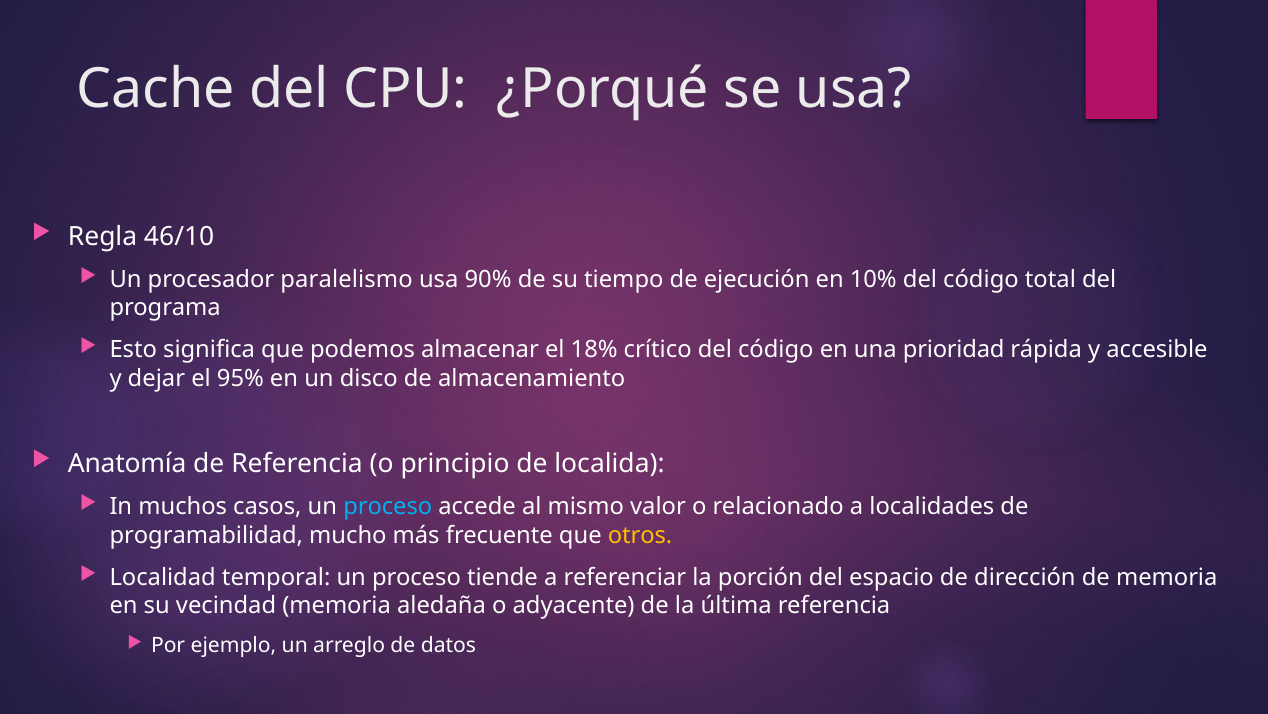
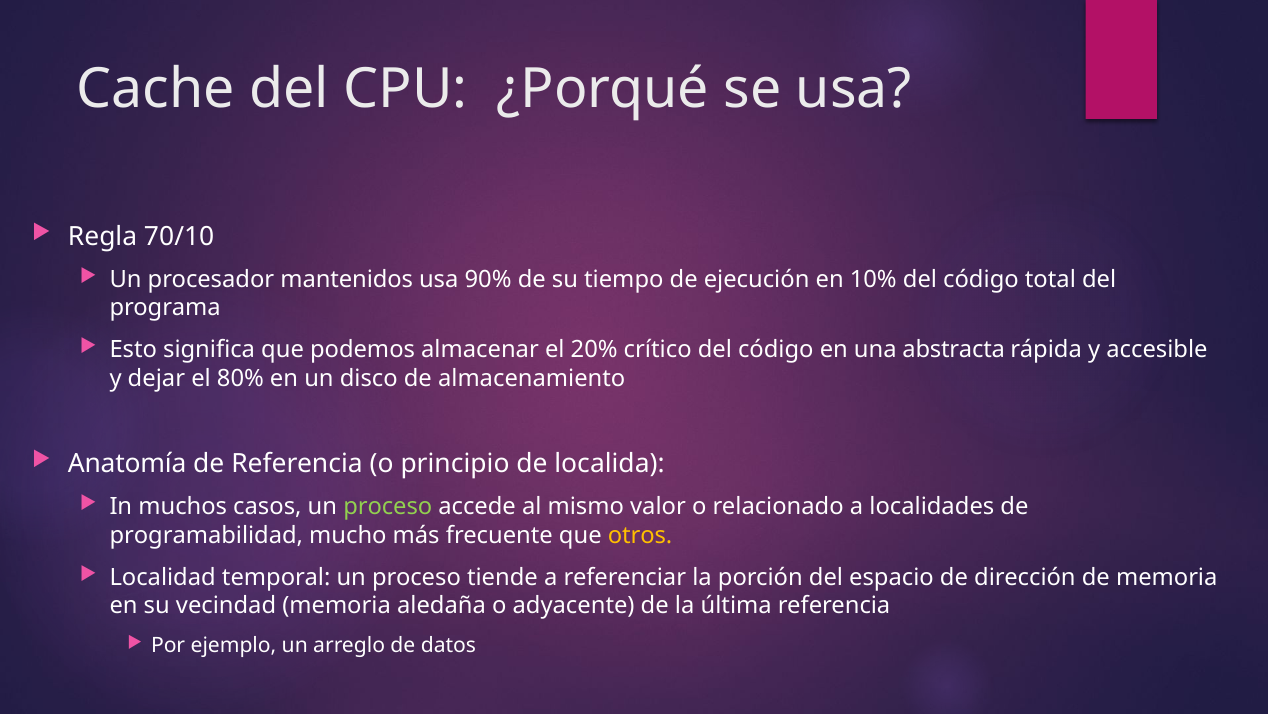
46/10: 46/10 -> 70/10
paralelismo: paralelismo -> mantenidos
18%: 18% -> 20%
prioridad: prioridad -> abstracta
95%: 95% -> 80%
proceso at (388, 506) colour: light blue -> light green
